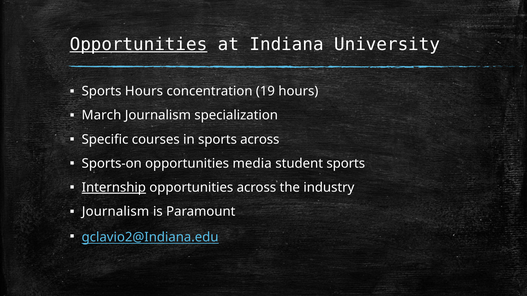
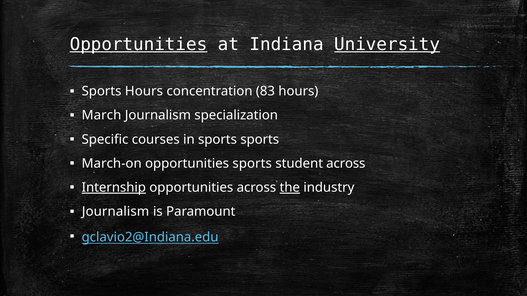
University underline: none -> present
19: 19 -> 83
sports across: across -> sports
Sports-on: Sports-on -> March-on
opportunities media: media -> sports
student sports: sports -> across
the underline: none -> present
